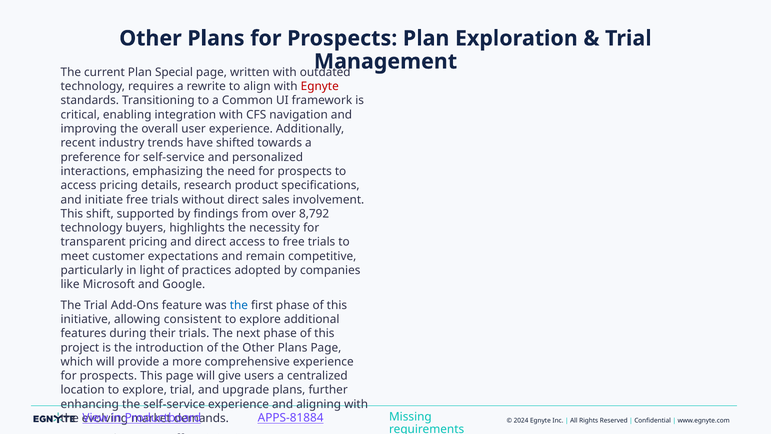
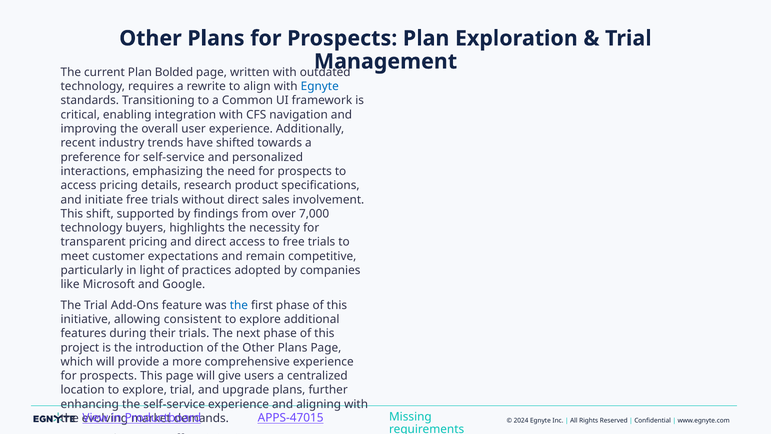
Special: Special -> Bolded
Egnyte at (320, 86) colour: red -> blue
8,792: 8,792 -> 7,000
APPS-81884: APPS-81884 -> APPS-47015
